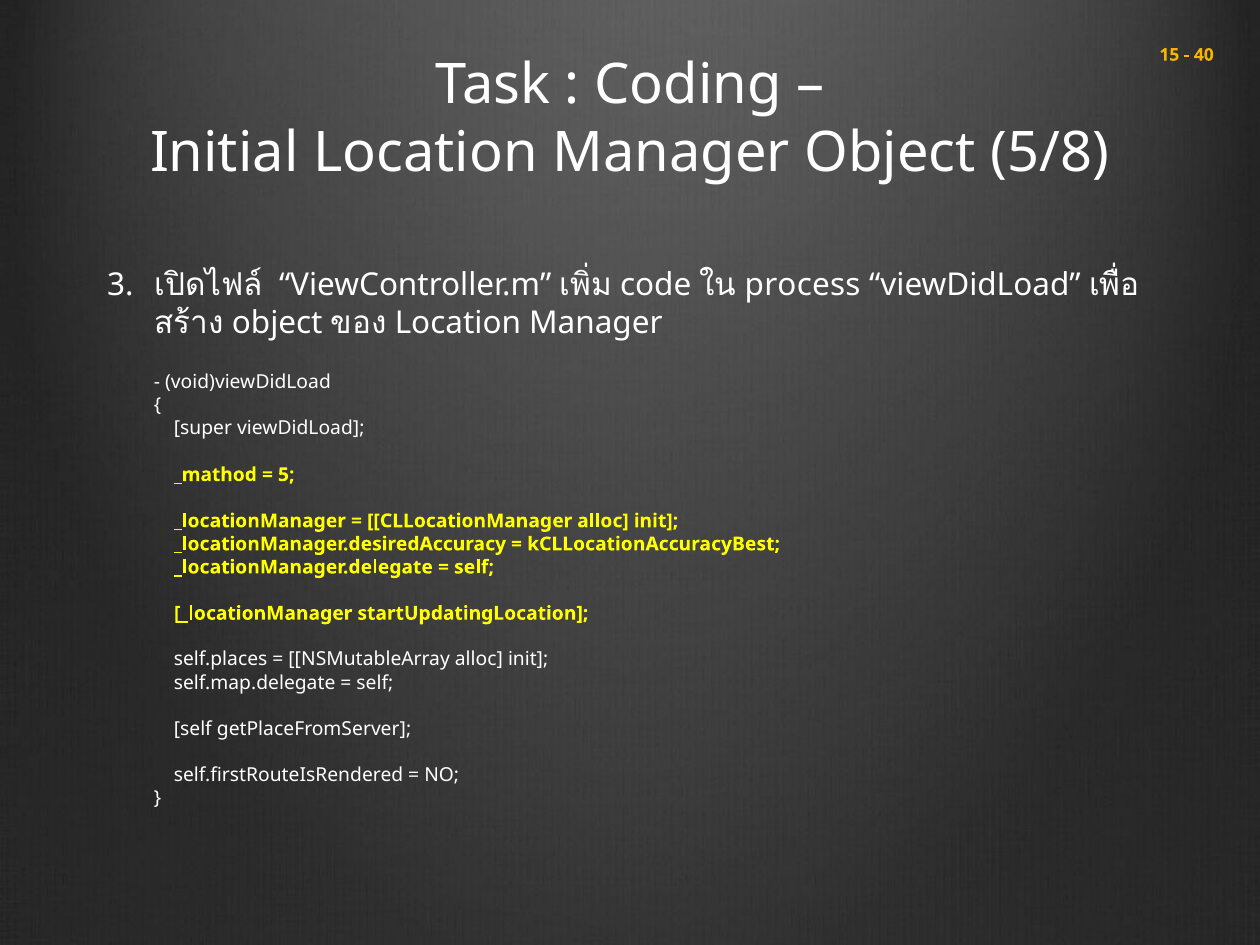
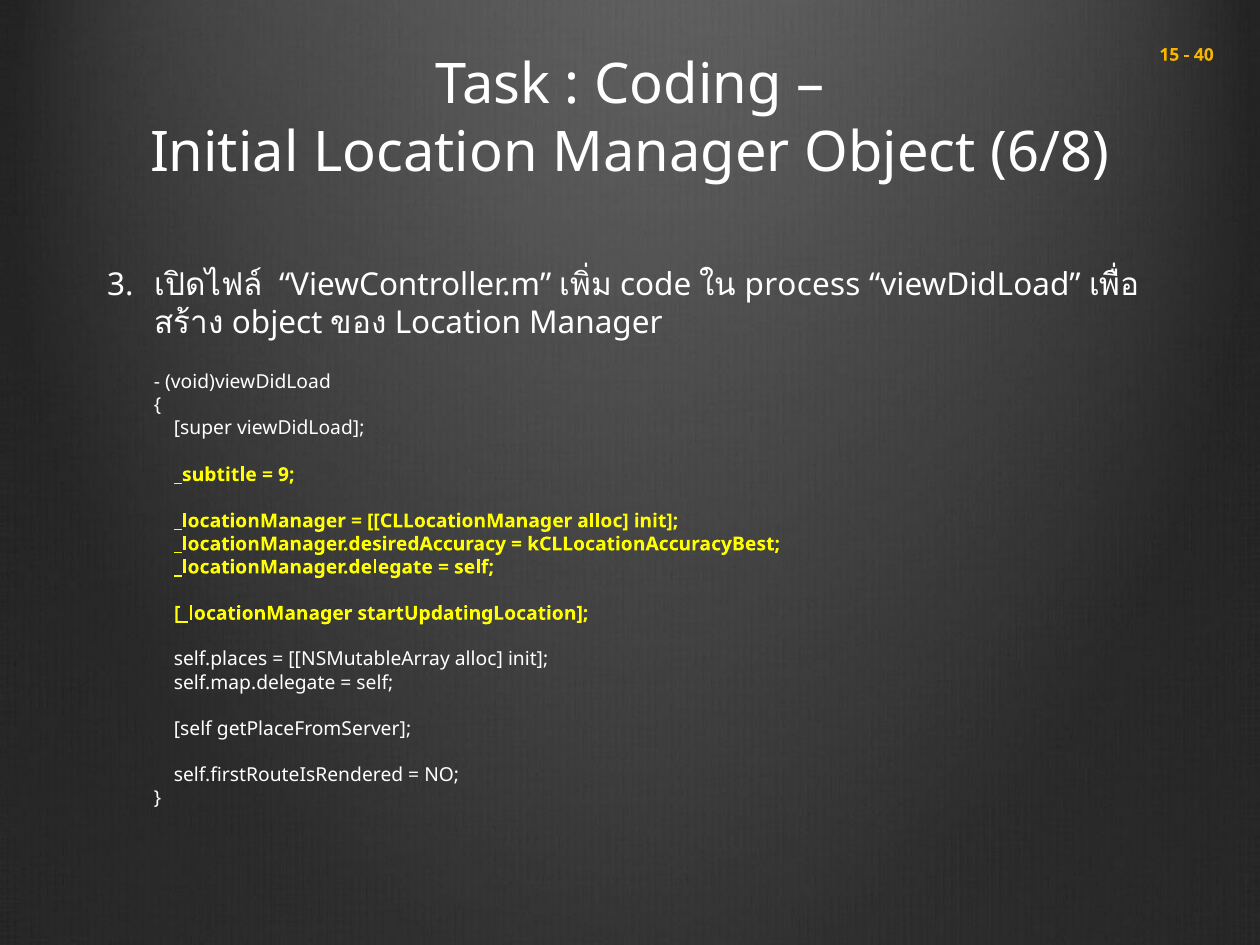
5/8: 5/8 -> 6/8
_mathod: _mathod -> _subtitle
5: 5 -> 9
